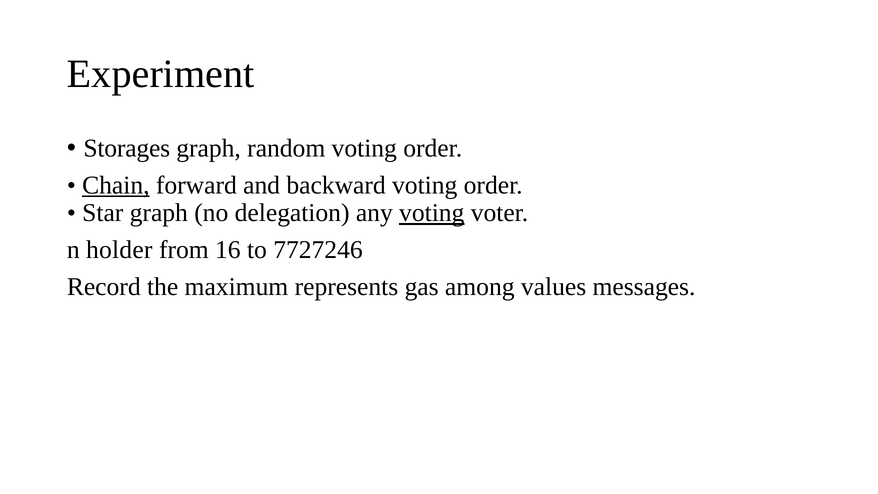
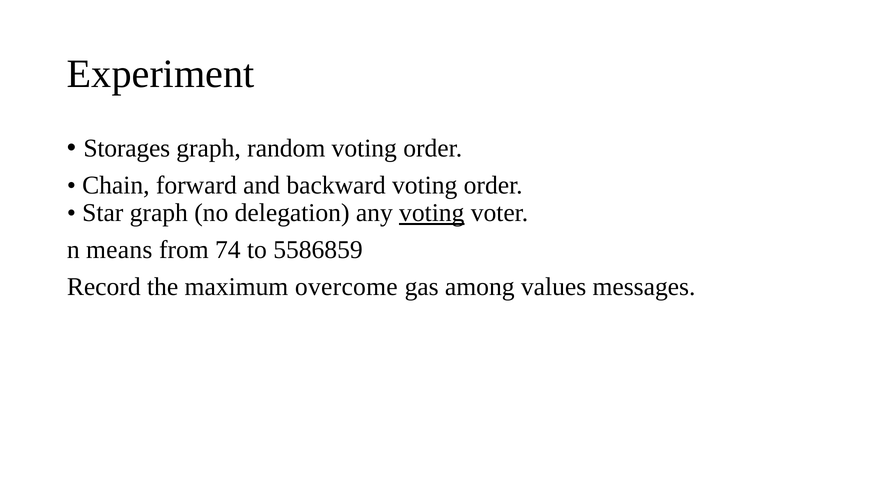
Chain underline: present -> none
holder: holder -> means
16: 16 -> 74
7727246: 7727246 -> 5586859
represents: represents -> overcome
